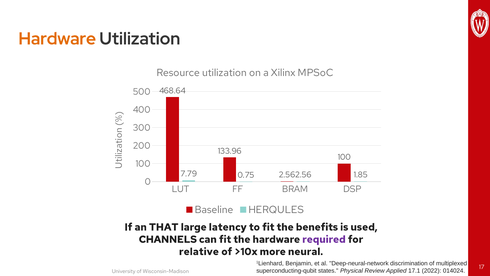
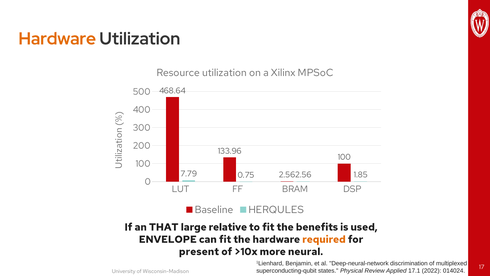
latency: latency -> relative
CHANNELS: CHANNELS -> ENVELOPE
required colour: purple -> orange
relative: relative -> present
